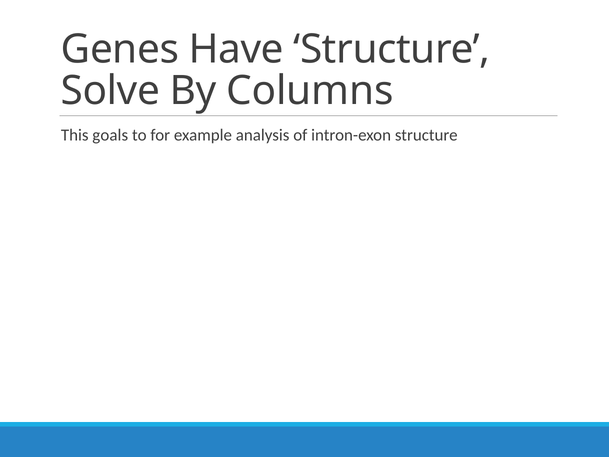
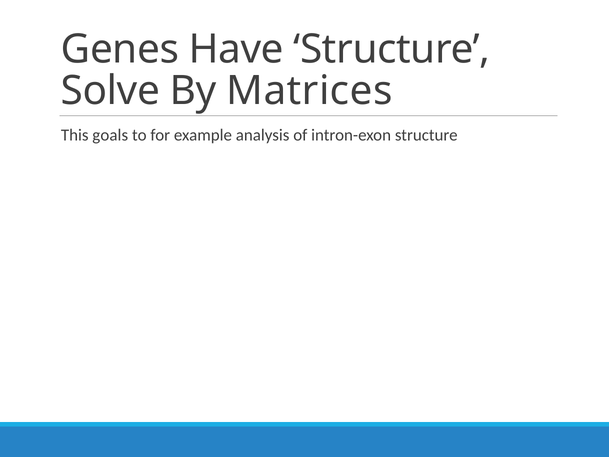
Columns: Columns -> Matrices
